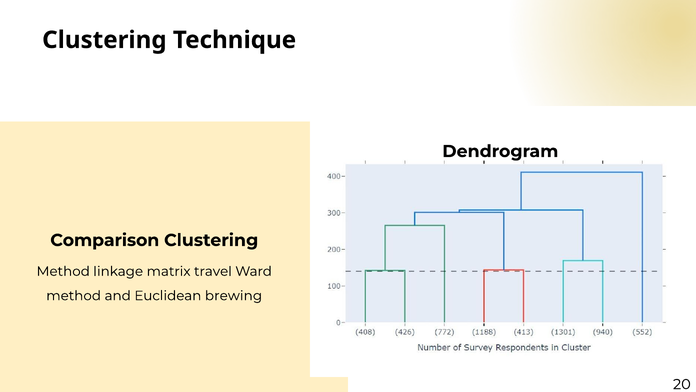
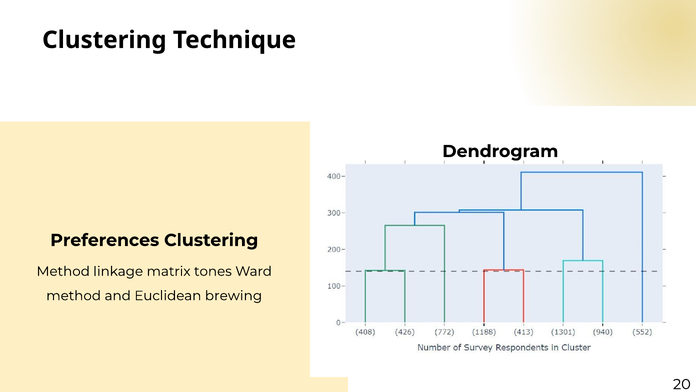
Comparison: Comparison -> Preferences
travel: travel -> tones
